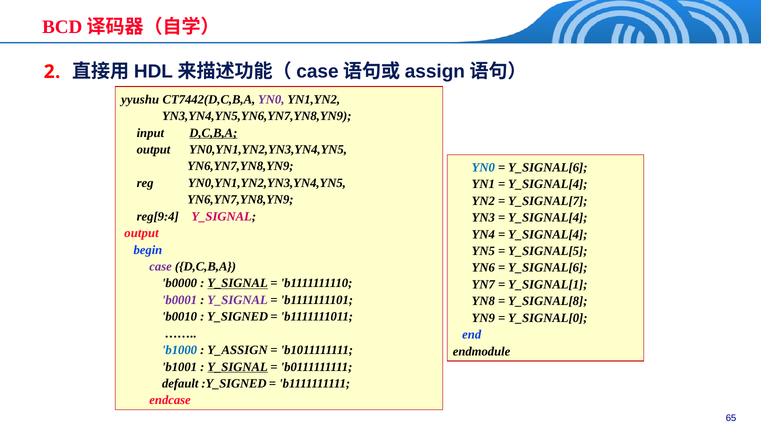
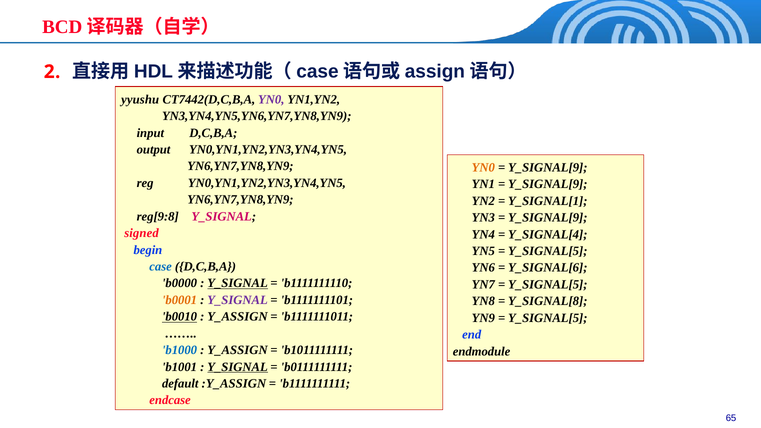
D,C,B,A at (213, 133) underline: present -> none
YN0 at (483, 168) colour: blue -> orange
Y_SIGNAL[6 at (548, 168): Y_SIGNAL[6 -> Y_SIGNAL[9
Y_SIGNAL[4 at (548, 184): Y_SIGNAL[4 -> Y_SIGNAL[9
Y_SIGNAL[7: Y_SIGNAL[7 -> Y_SIGNAL[1
reg[9:4: reg[9:4 -> reg[9:8
Y_SIGNAL[4 at (548, 218): Y_SIGNAL[4 -> Y_SIGNAL[9
output at (142, 233): output -> signed
case colour: purple -> blue
Y_SIGNAL[1 at (548, 285): Y_SIGNAL[1 -> Y_SIGNAL[5
b0001 colour: purple -> orange
b0010 underline: none -> present
Y_SIGNED at (238, 317): Y_SIGNED -> Y_ASSIGN
Y_SIGNAL[0 at (548, 318): Y_SIGNAL[0 -> Y_SIGNAL[5
:Y_SIGNED: :Y_SIGNED -> :Y_ASSIGN
